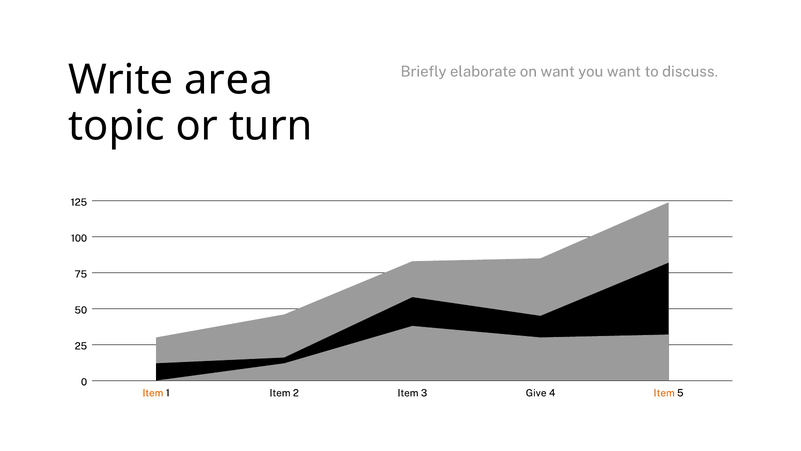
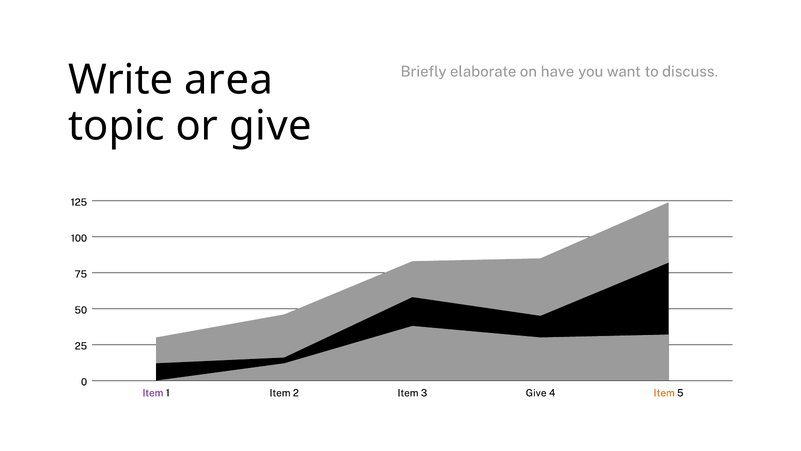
on want: want -> have
or turn: turn -> give
Item at (153, 393) colour: orange -> purple
